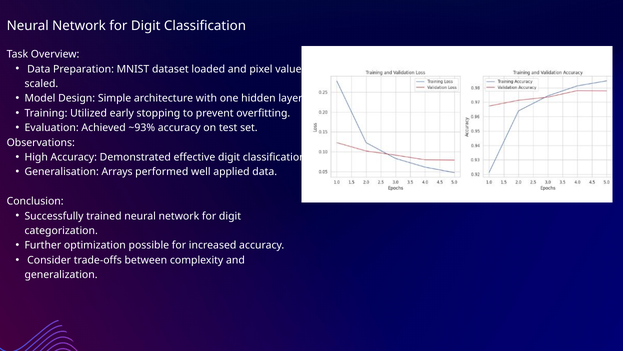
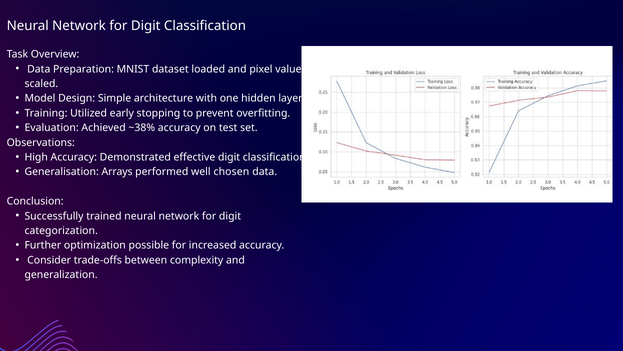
~93%: ~93% -> ~38%
applied: applied -> chosen
